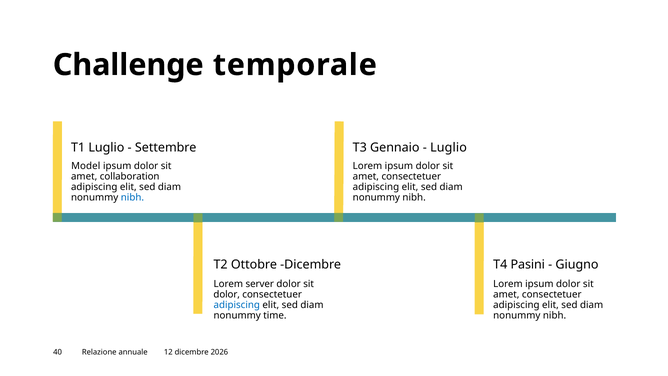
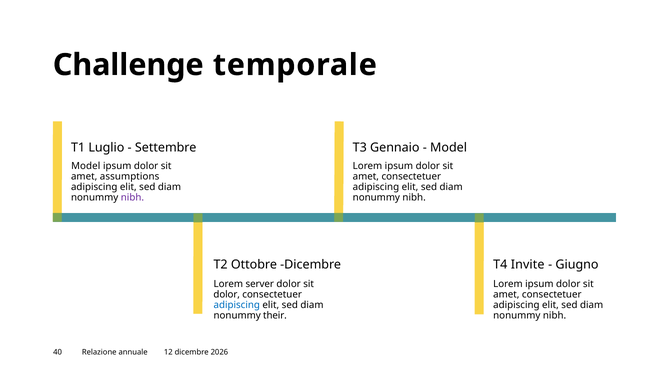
Luglio at (449, 147): Luglio -> Model
collaboration: collaboration -> assumptions
nibh at (132, 198) colour: blue -> purple
Pasini: Pasini -> Invite
time: time -> their
